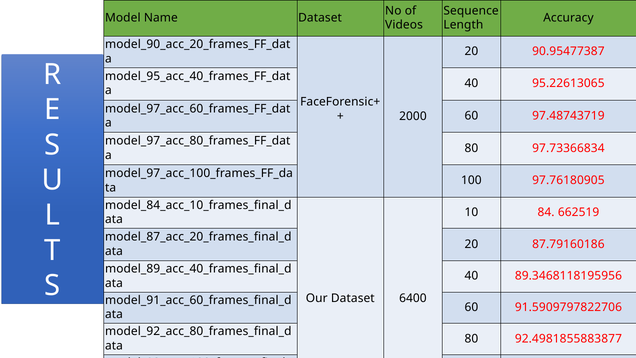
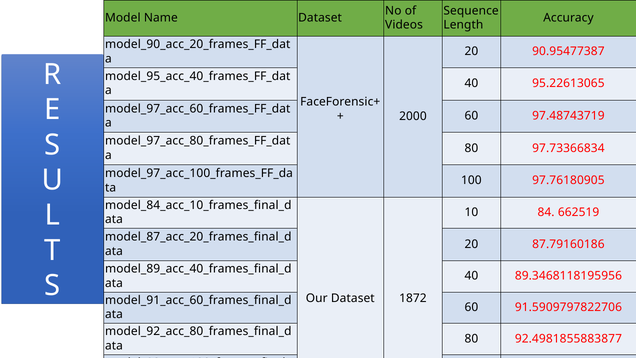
6400: 6400 -> 1872
